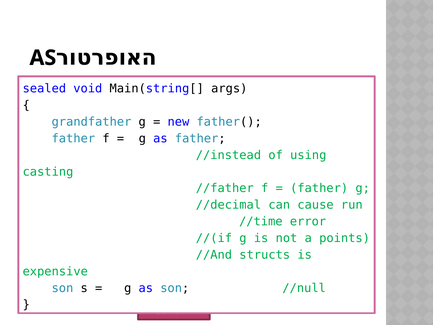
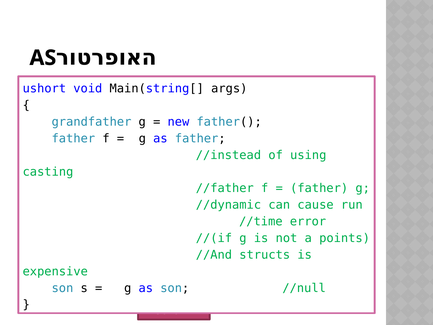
sealed: sealed -> ushort
//decimal: //decimal -> //dynamic
